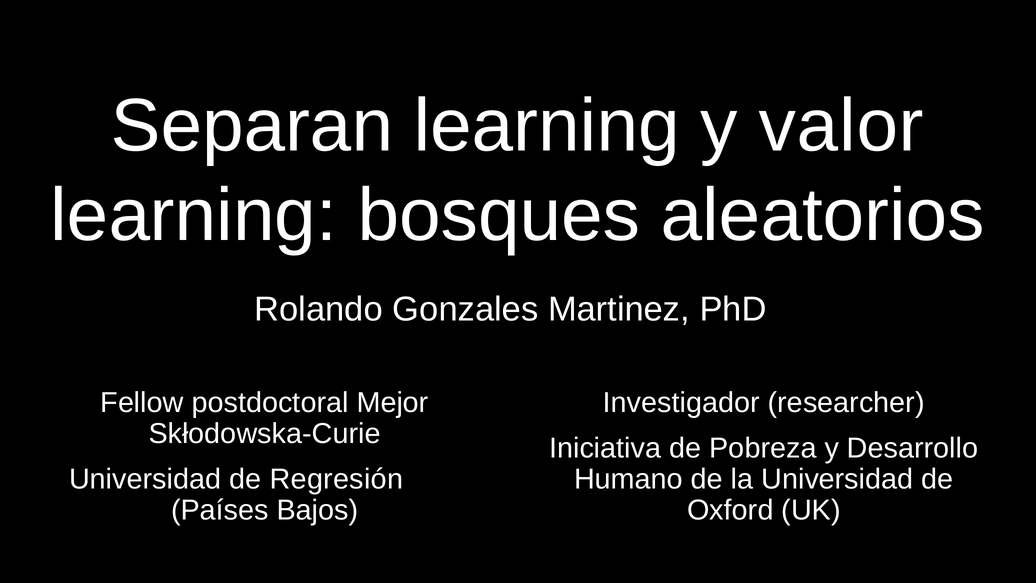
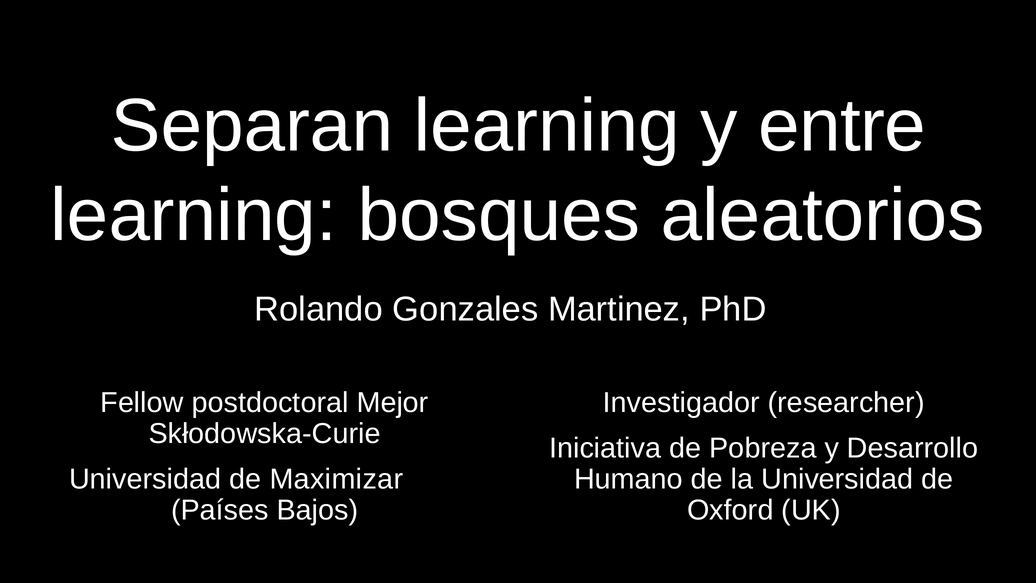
valor: valor -> entre
Regresión: Regresión -> Maximizar
